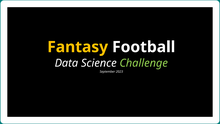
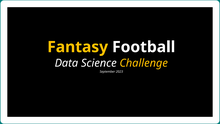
Challenge colour: light green -> yellow
